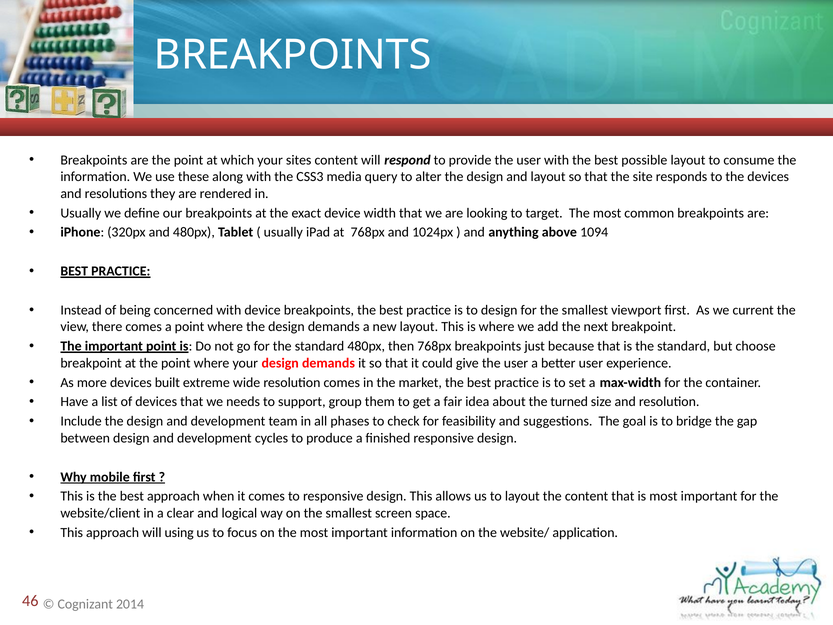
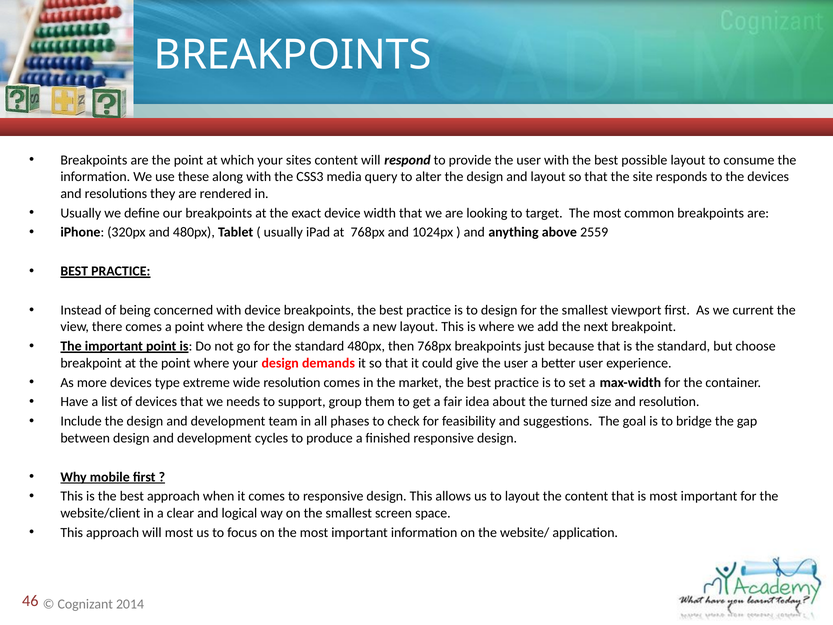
1094: 1094 -> 2559
built: built -> type
will using: using -> most
